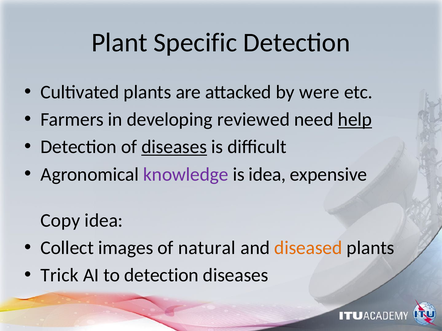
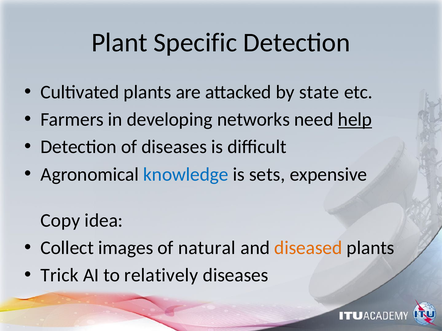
were: were -> state
reviewed: reviewed -> networks
diseases at (174, 147) underline: present -> none
knowledge colour: purple -> blue
is idea: idea -> sets
to detection: detection -> relatively
